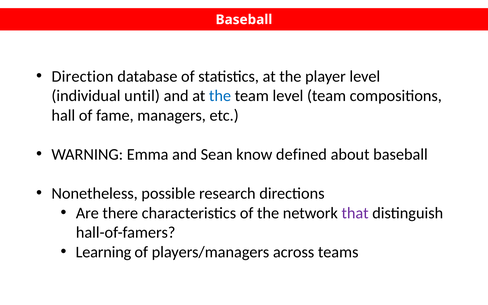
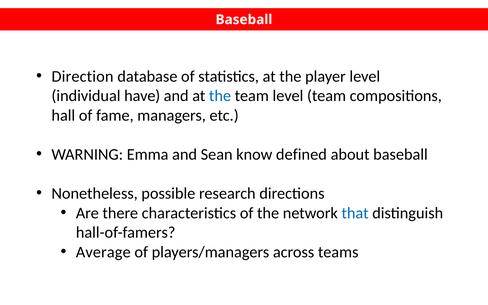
until: until -> have
that colour: purple -> blue
Learning: Learning -> Average
